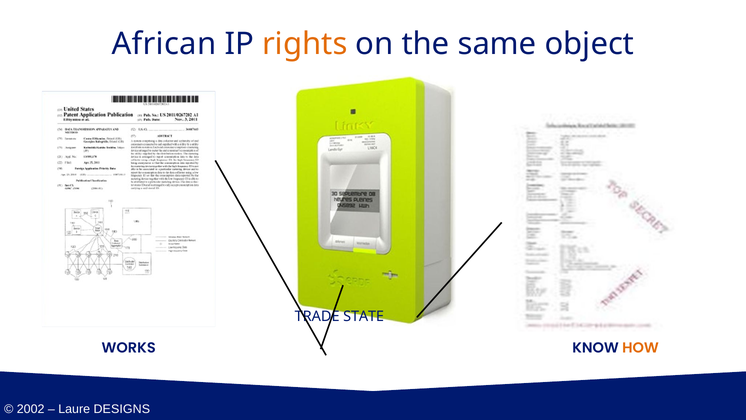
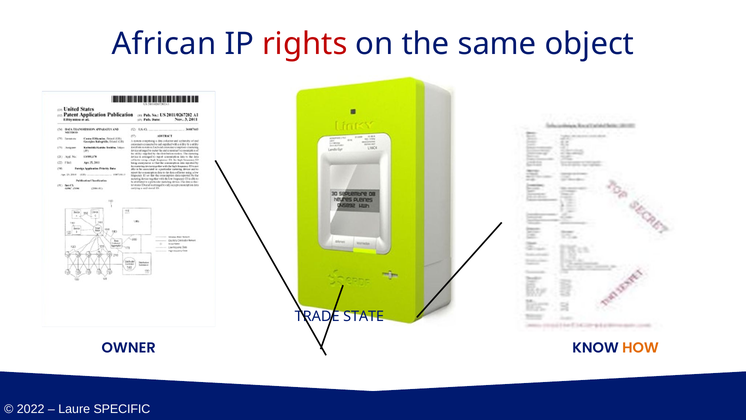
rights colour: orange -> red
WORKS: WORKS -> OWNER
2002: 2002 -> 2022
DESIGNS: DESIGNS -> SPECIFIC
